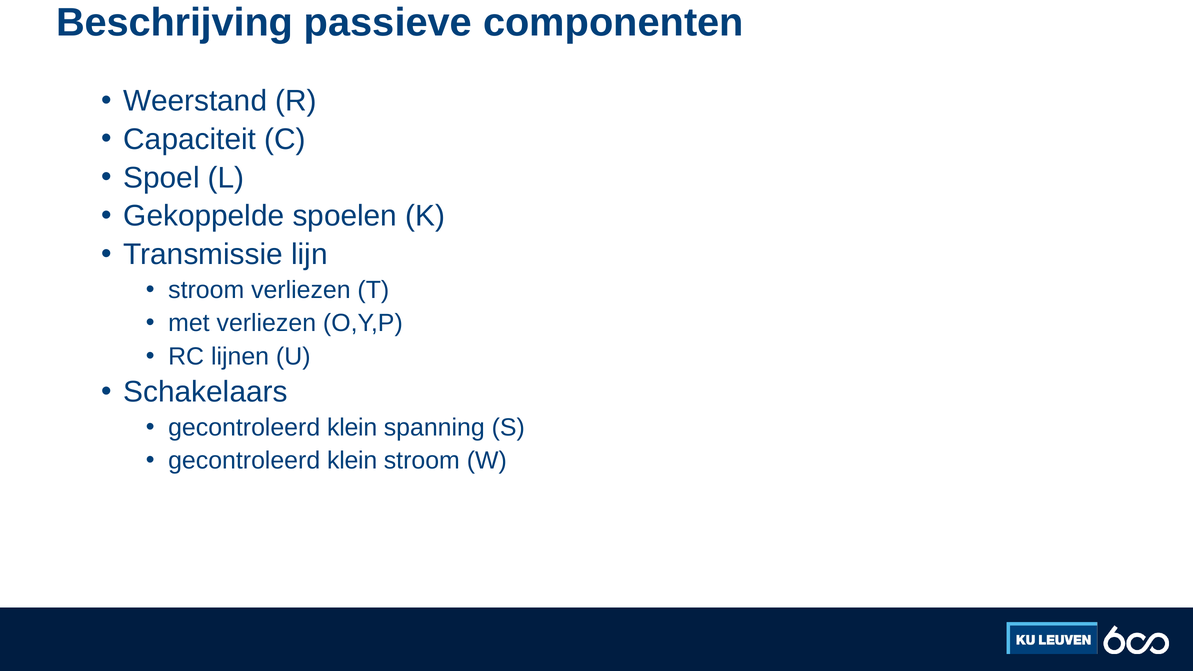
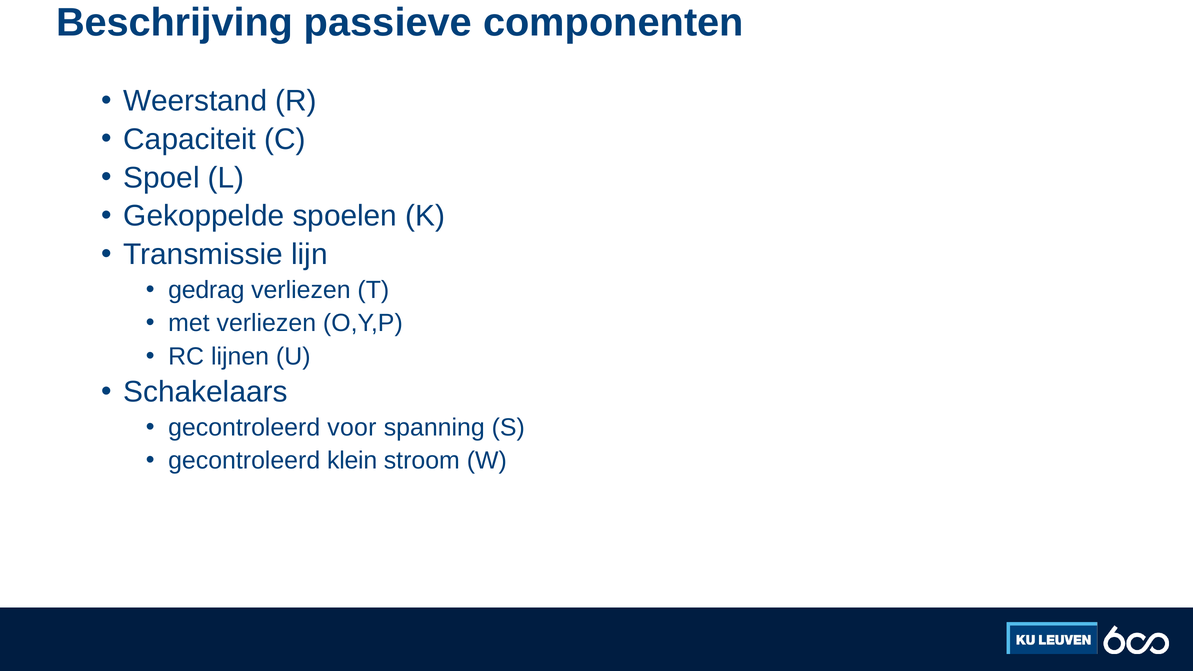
stroom at (206, 290): stroom -> gedrag
klein at (352, 428): klein -> voor
